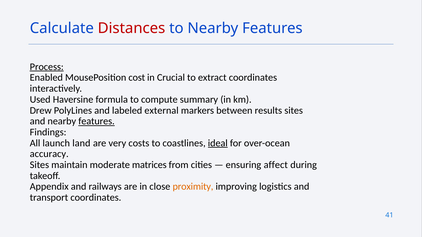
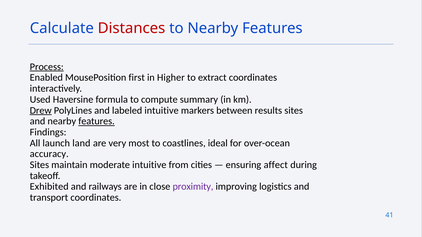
cost: cost -> first
Crucial: Crucial -> Higher
Drew underline: none -> present
labeled external: external -> intuitive
costs: costs -> most
ideal underline: present -> none
moderate matrices: matrices -> intuitive
Appendix: Appendix -> Exhibited
proximity colour: orange -> purple
